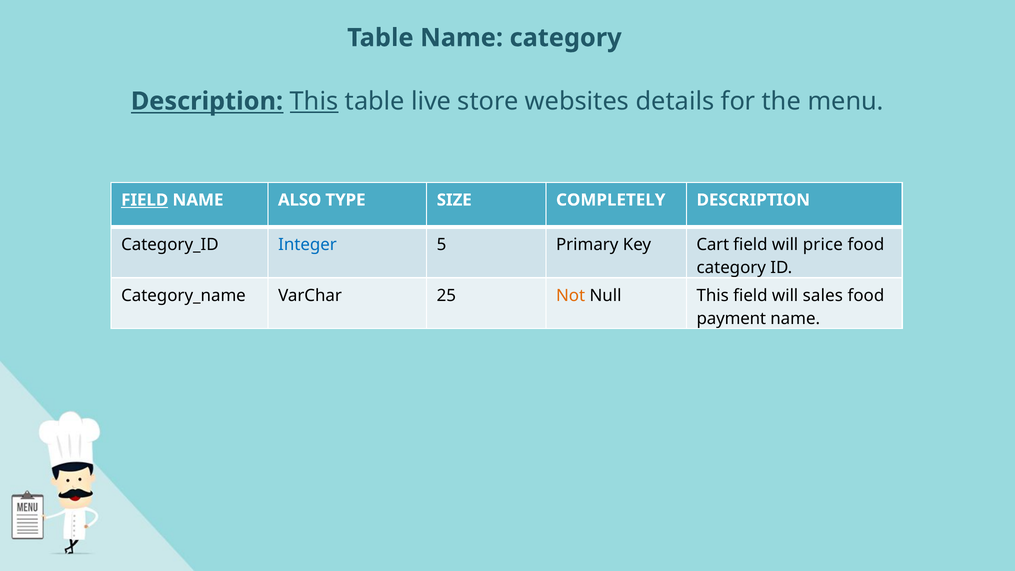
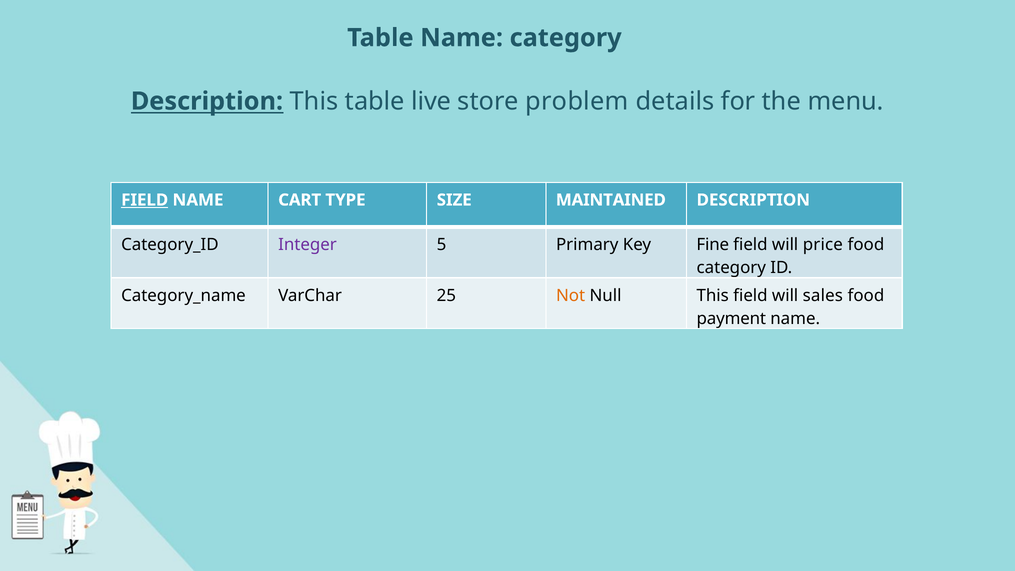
This at (314, 101) underline: present -> none
websites: websites -> problem
ALSO: ALSO -> CART
COMPLETELY: COMPLETELY -> MAINTAINED
Integer colour: blue -> purple
Cart: Cart -> Fine
